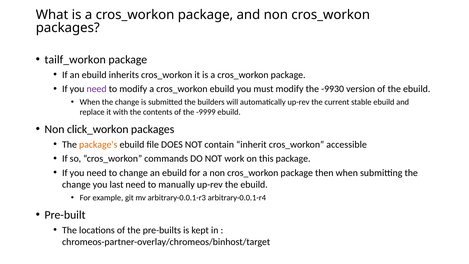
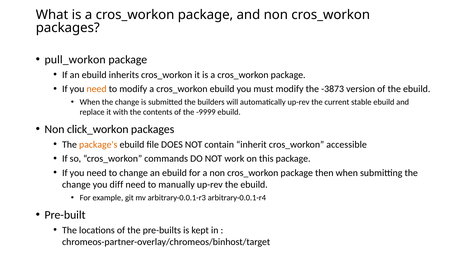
tailf_workon: tailf_workon -> pull_workon
need at (97, 89) colour: purple -> orange
-9930: -9930 -> -3873
last: last -> diff
